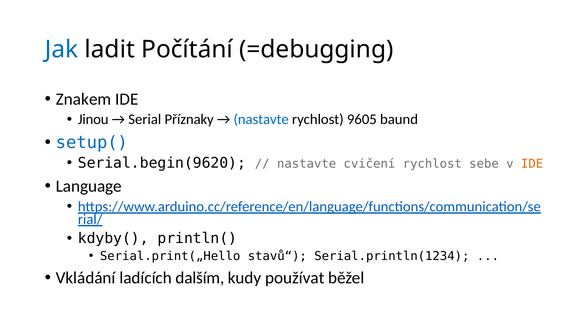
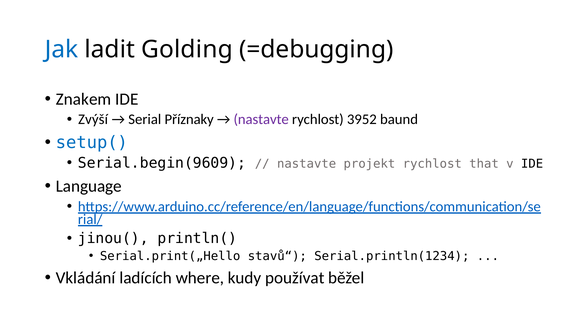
Počítání: Počítání -> Golding
Jinou: Jinou -> Zvýší
nastavte at (261, 120) colour: blue -> purple
9605: 9605 -> 3952
Serial.begin(9620: Serial.begin(9620 -> Serial.begin(9609
cvičení: cvičení -> projekt
sebe: sebe -> that
IDE at (532, 164) colour: orange -> black
kdyby(: kdyby( -> jinou(
dalším: dalším -> where
